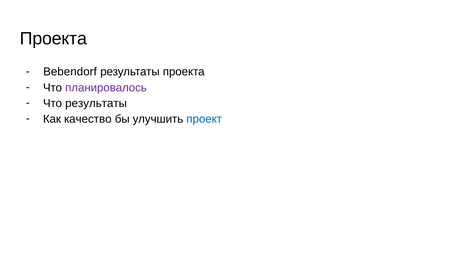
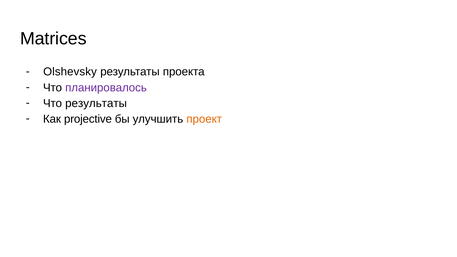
Проекта at (53, 39): Проекта -> Matrices
Bebendorf: Bebendorf -> Olshevsky
качество: качество -> projective
проект colour: blue -> orange
